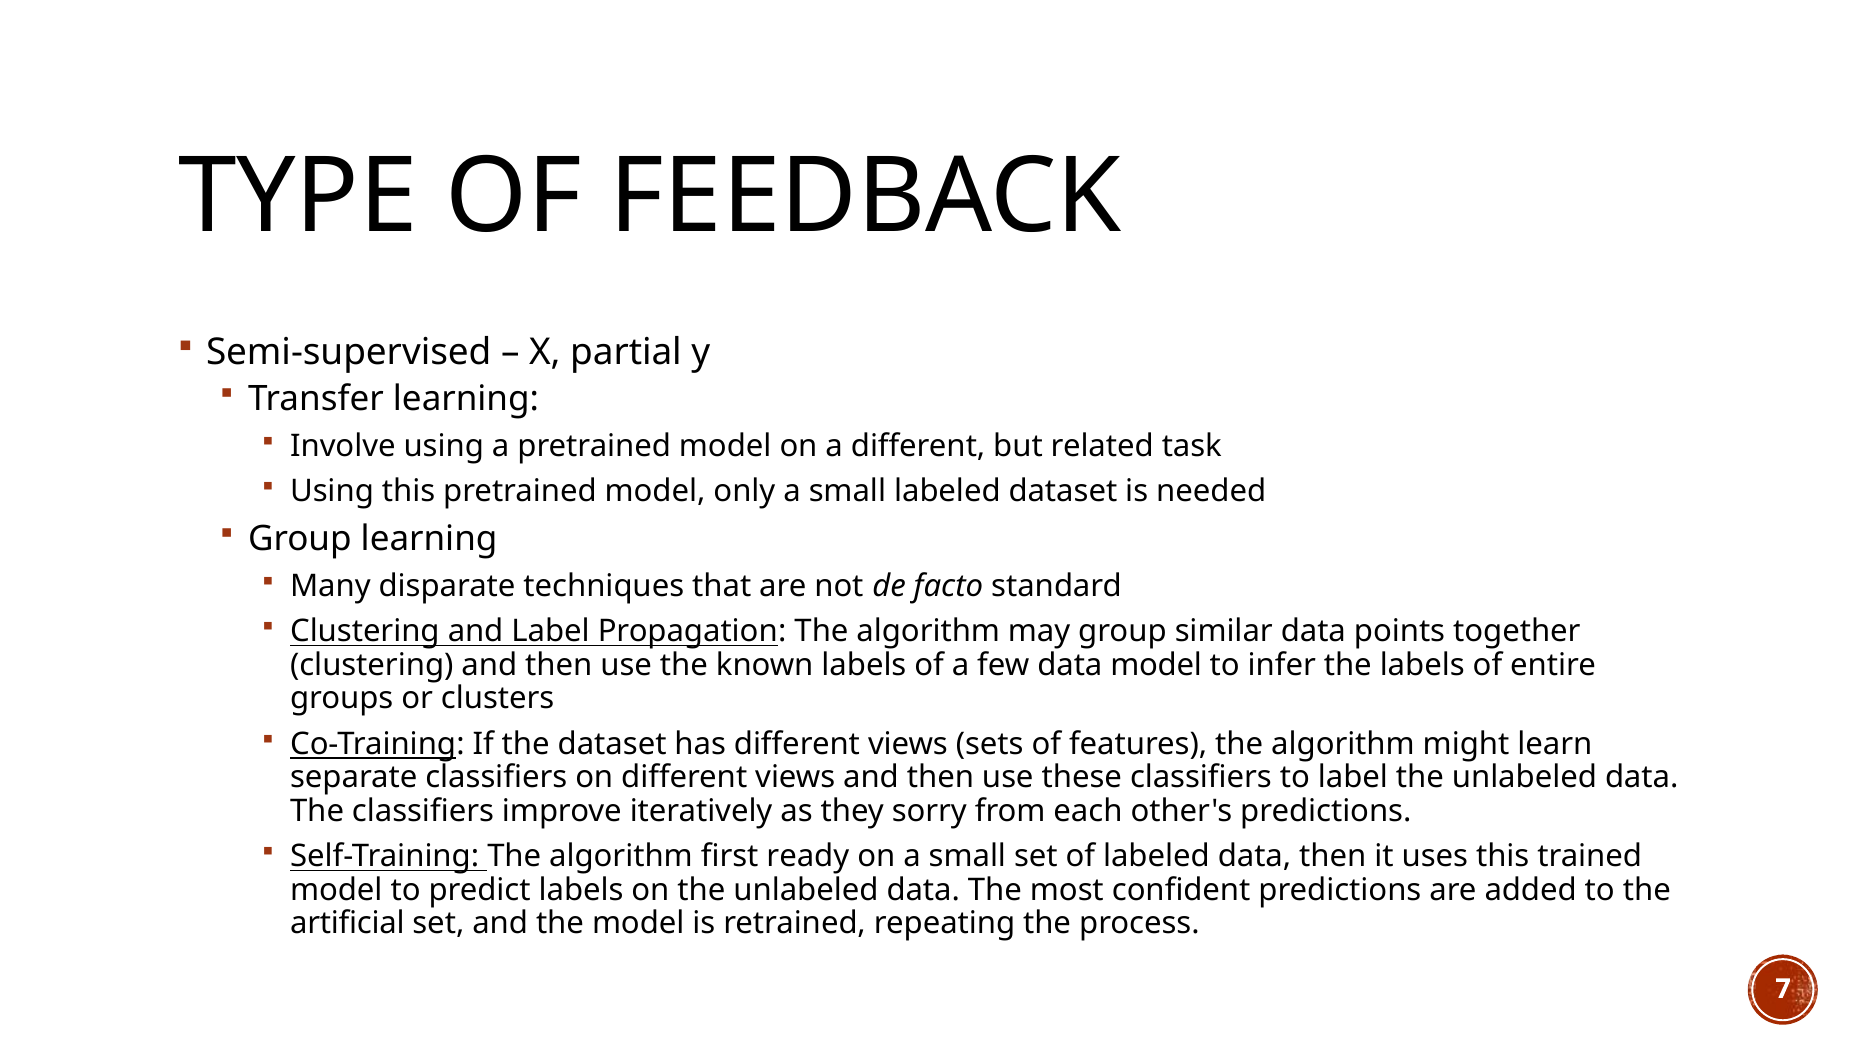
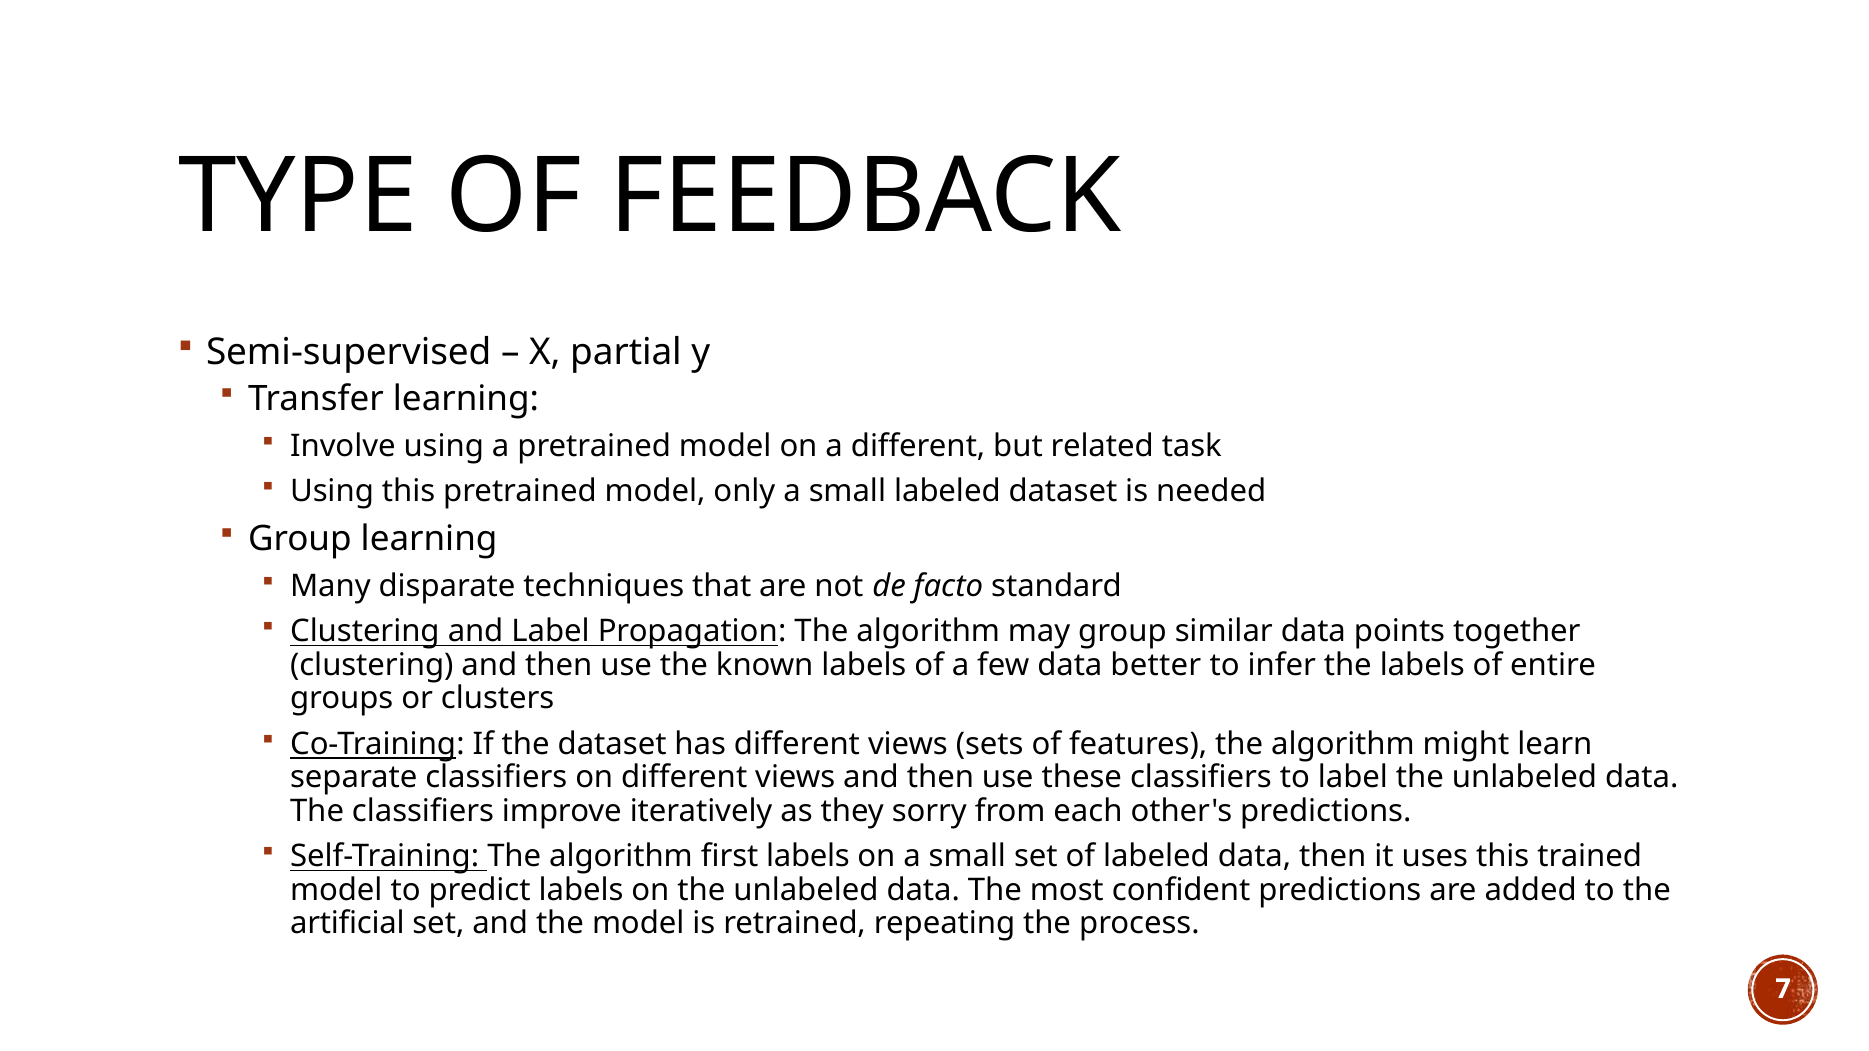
data model: model -> better
first ready: ready -> labels
